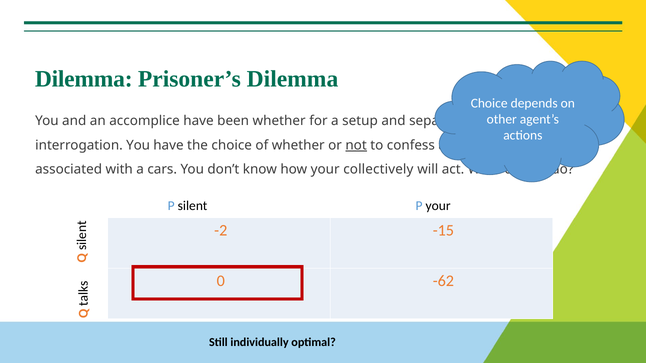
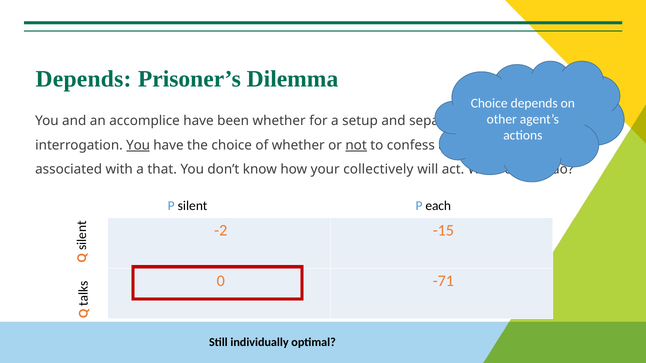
Dilemma at (84, 79): Dilemma -> Depends
You at (138, 145) underline: none -> present
cars: cars -> that
P your: your -> each
-62: -62 -> -71
